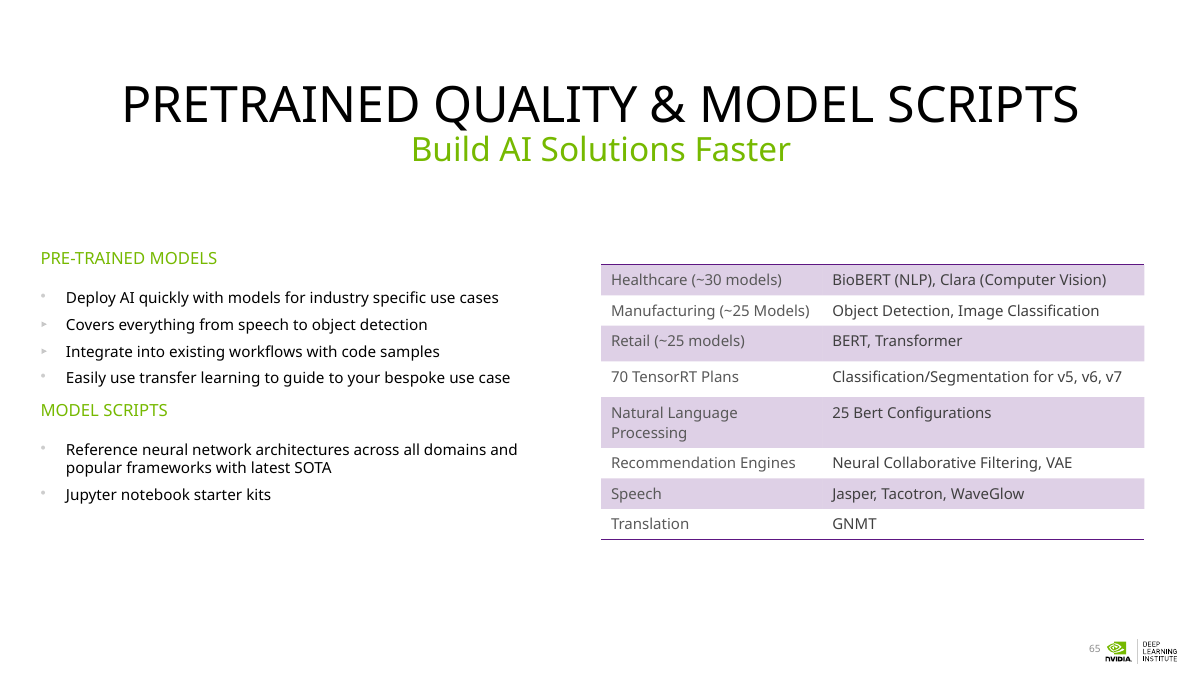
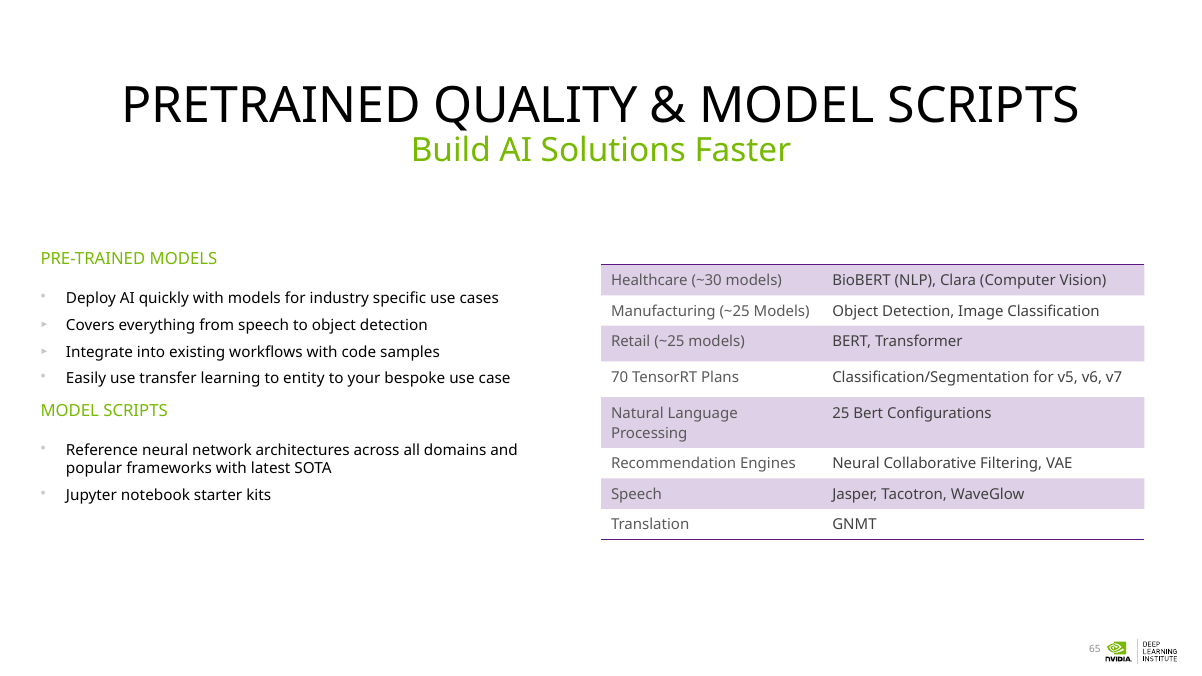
guide: guide -> entity
